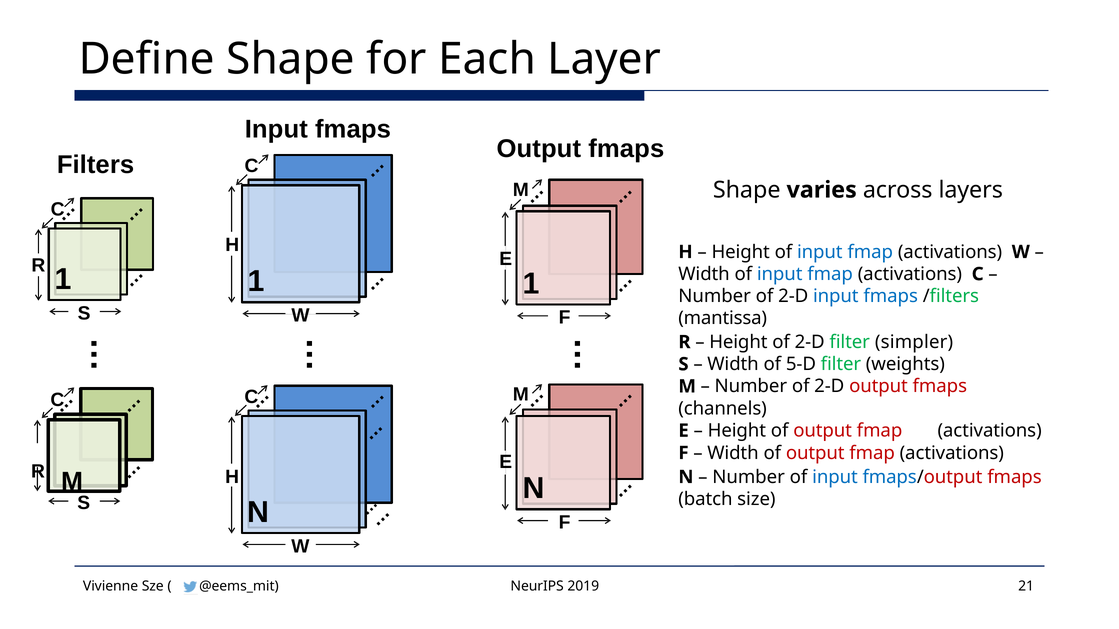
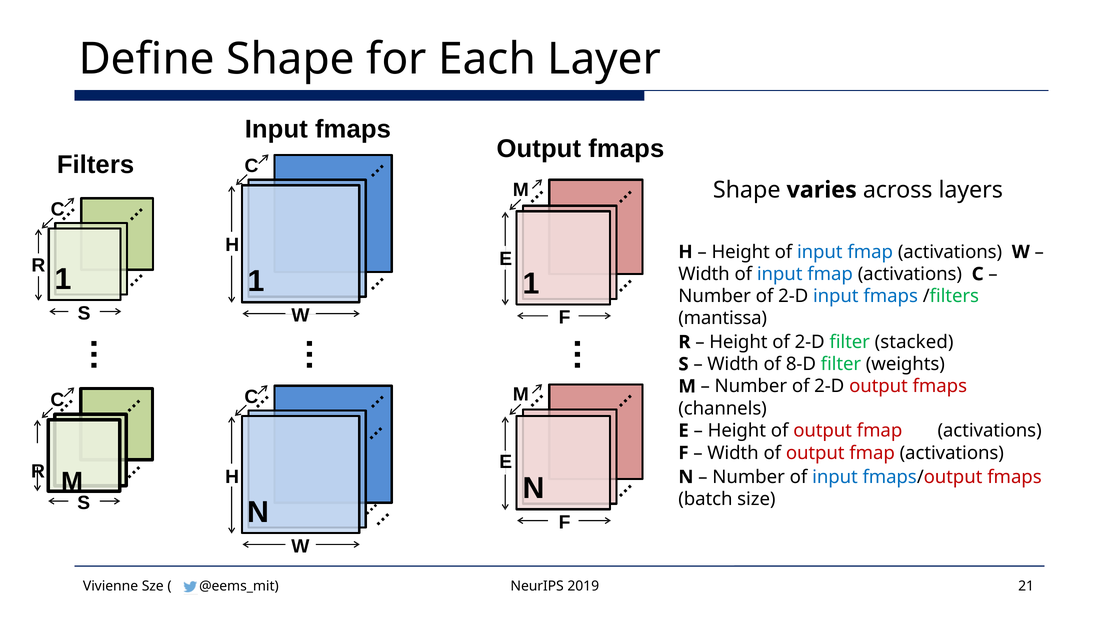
simpler: simpler -> stacked
5-D: 5-D -> 8-D
